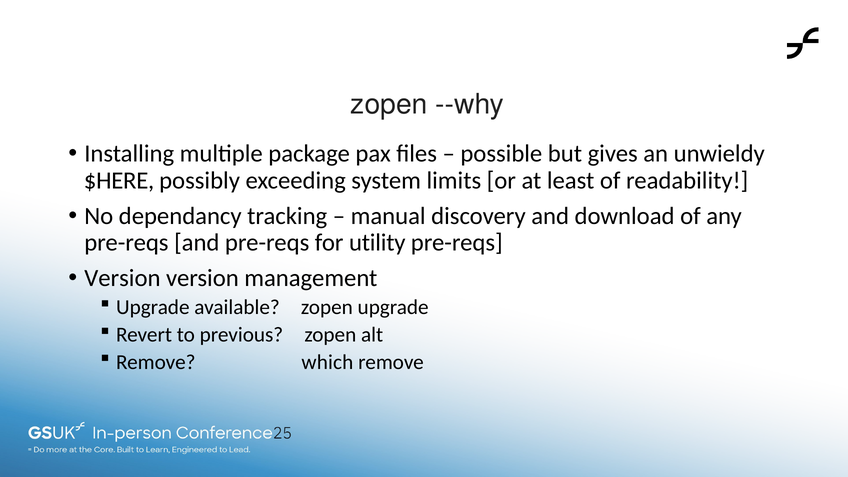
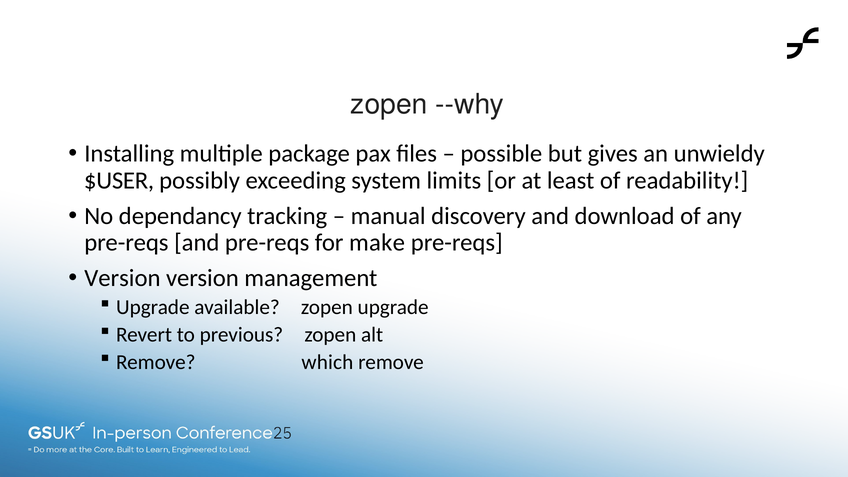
$HERE: $HERE -> $USER
utility: utility -> make
